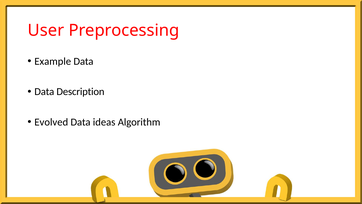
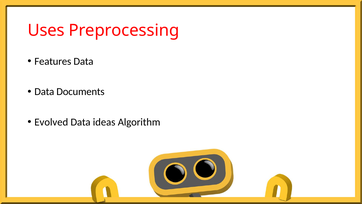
User: User -> Uses
Example: Example -> Features
Description: Description -> Documents
